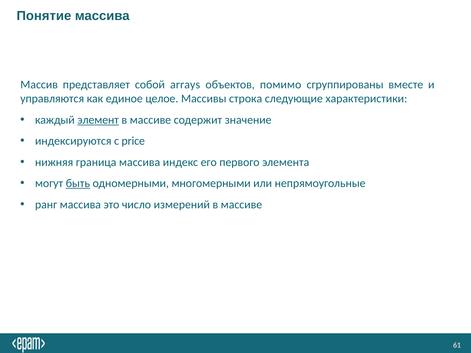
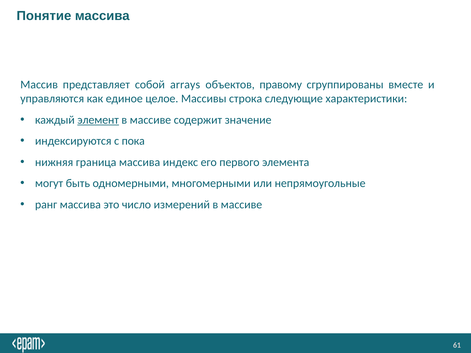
помимо: помимо -> правому
price: price -> пока
быть underline: present -> none
